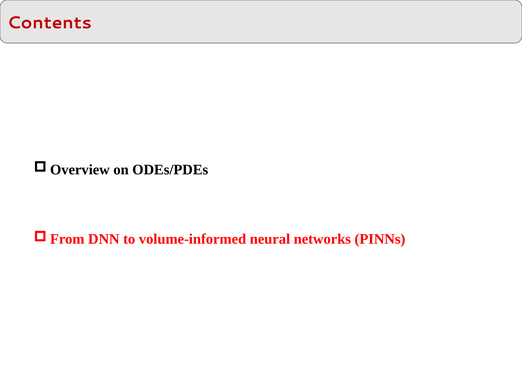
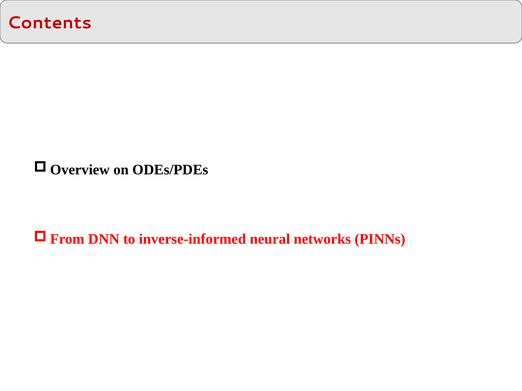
volume-informed: volume-informed -> inverse-informed
